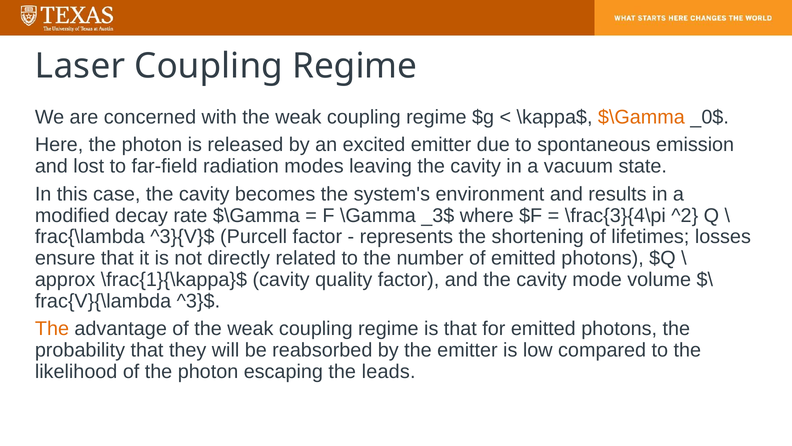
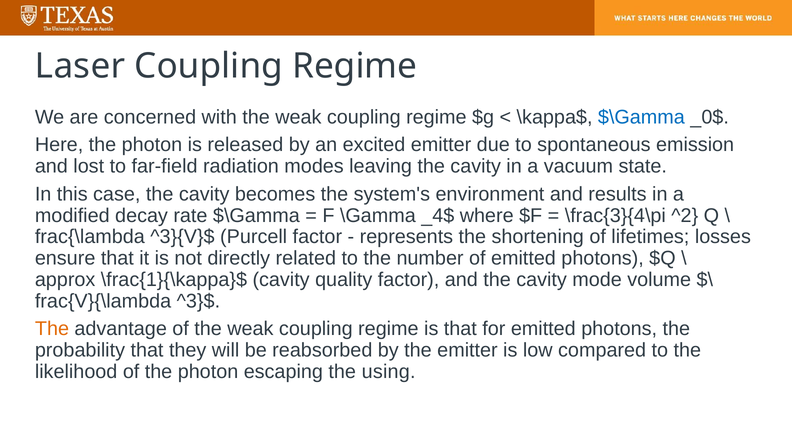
$\Gamma at (641, 117) colour: orange -> blue
_3$: _3$ -> _4$
leads: leads -> using
